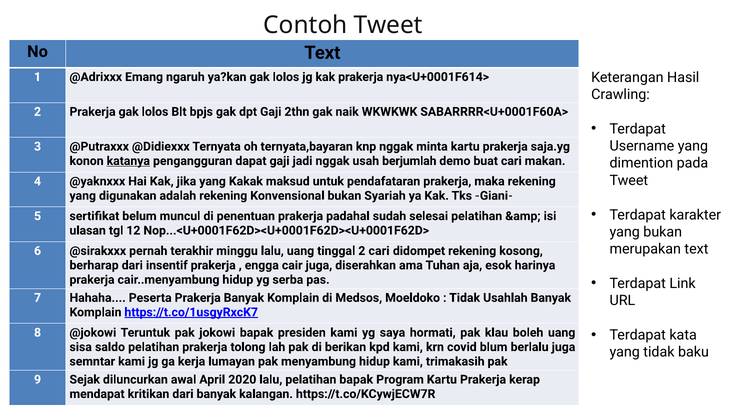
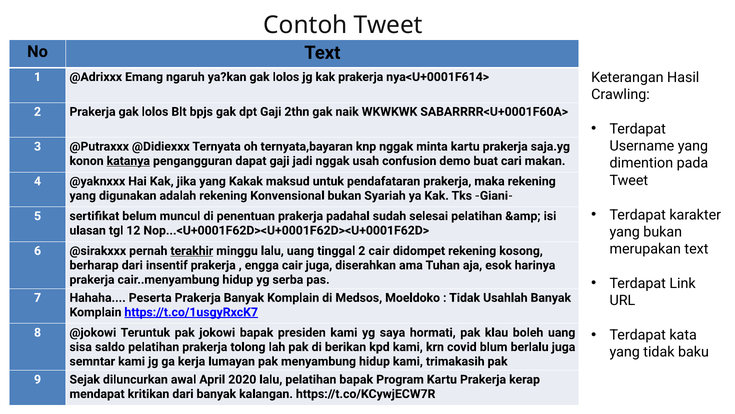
berjumlah: berjumlah -> confusion
terakhir underline: none -> present
2 cari: cari -> cair
